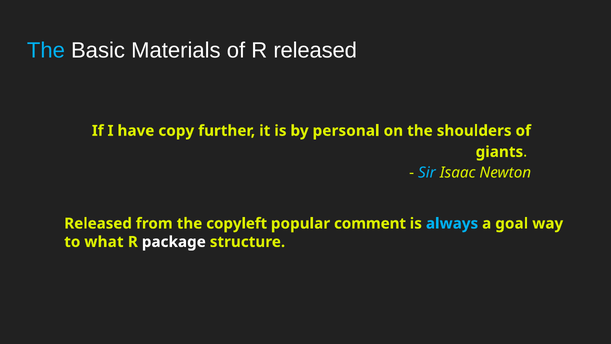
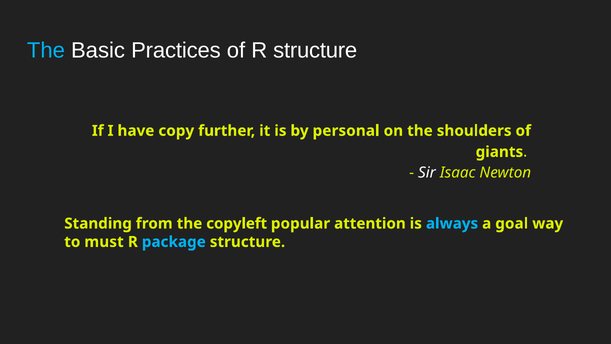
Materials: Materials -> Practices
R released: released -> structure
Sir colour: light blue -> white
Released at (98, 223): Released -> Standing
comment: comment -> attention
what: what -> must
package colour: white -> light blue
